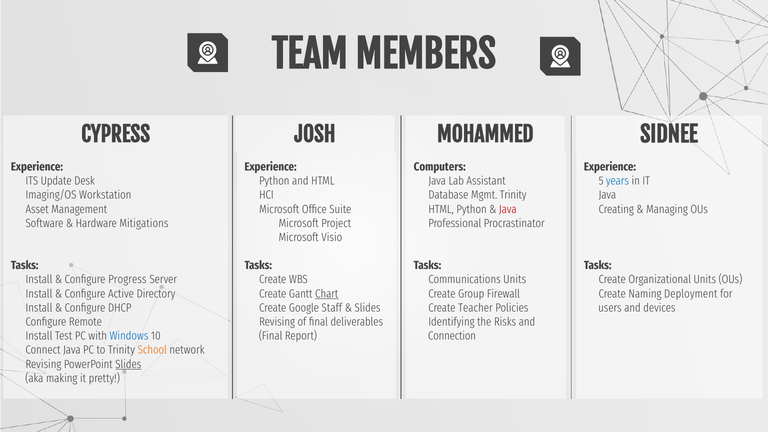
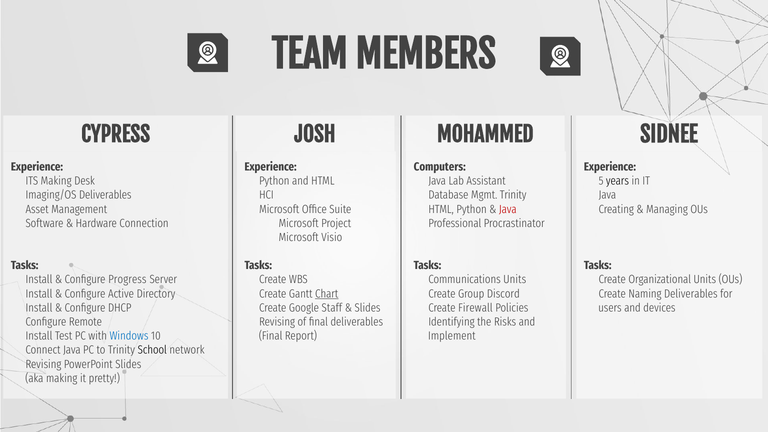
Update at (56, 181): Update -> Making
years colour: blue -> black
Workstation at (105, 195): Workstation -> Deliverables
Mitigations: Mitigations -> Connection
Firewall: Firewall -> Discord
Naming Deployment: Deployment -> Deliverables
Teacher: Teacher -> Firewall
Connection: Connection -> Implement
School colour: orange -> black
Slides at (128, 364) underline: present -> none
